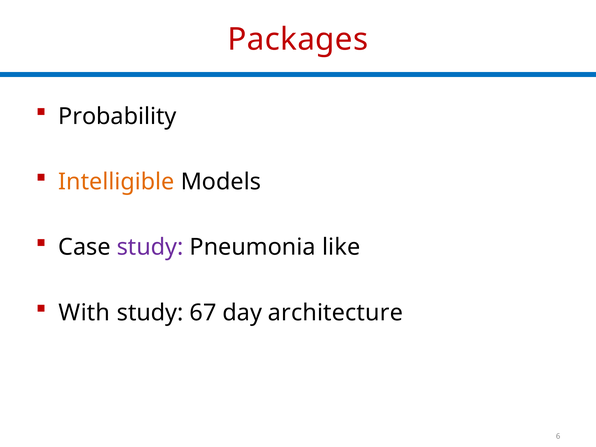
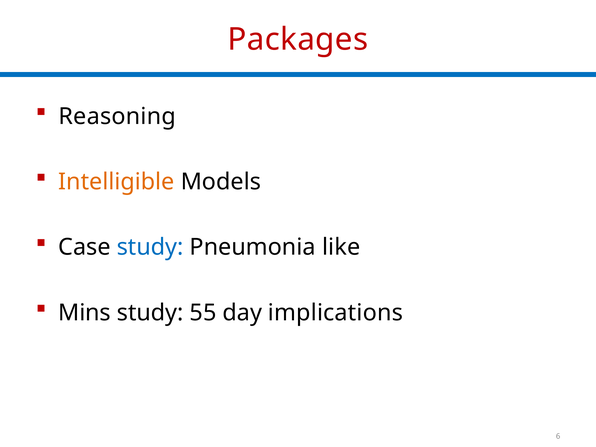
Probability: Probability -> Reasoning
study at (150, 247) colour: purple -> blue
With: With -> Mins
67: 67 -> 55
architecture: architecture -> implications
